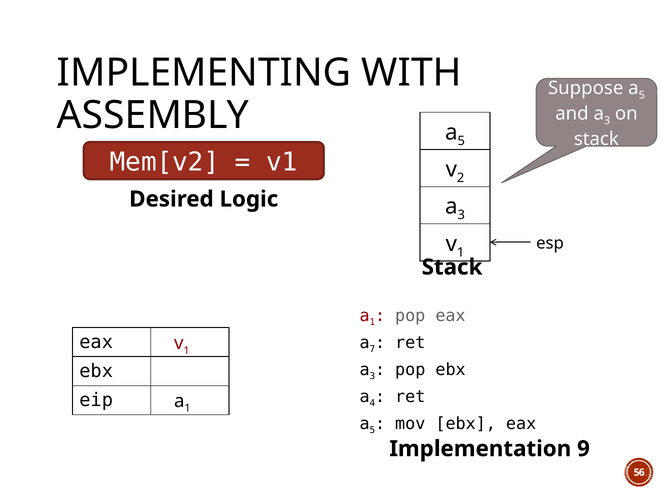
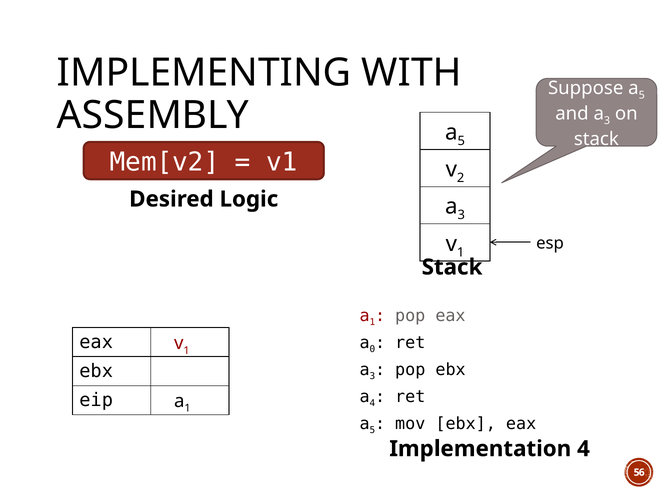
7: 7 -> 0
Implementation 9: 9 -> 4
